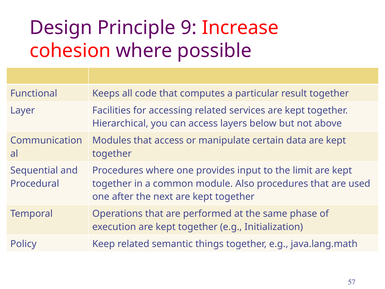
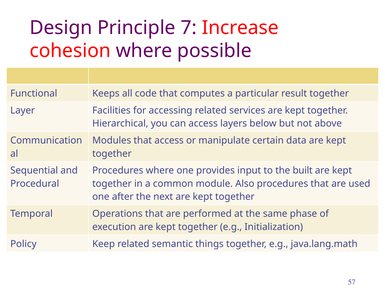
9: 9 -> 7
limit: limit -> built
